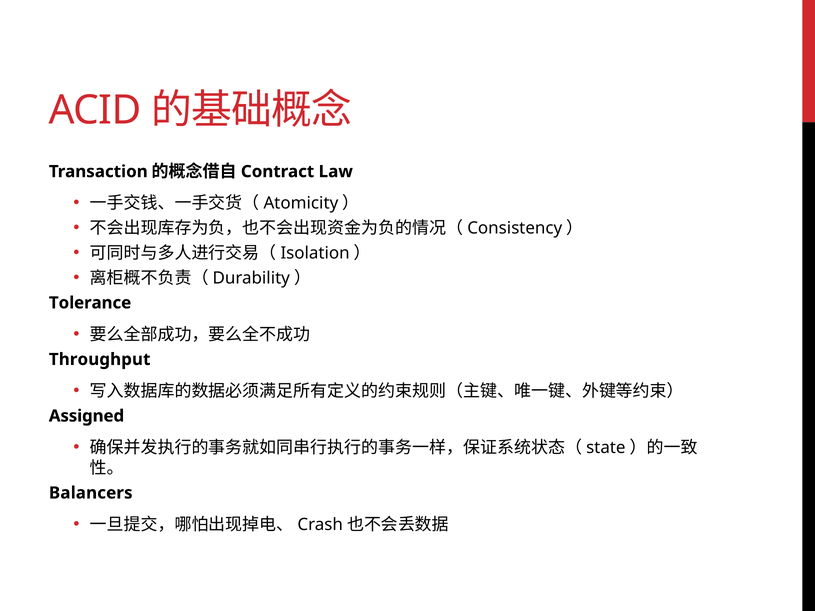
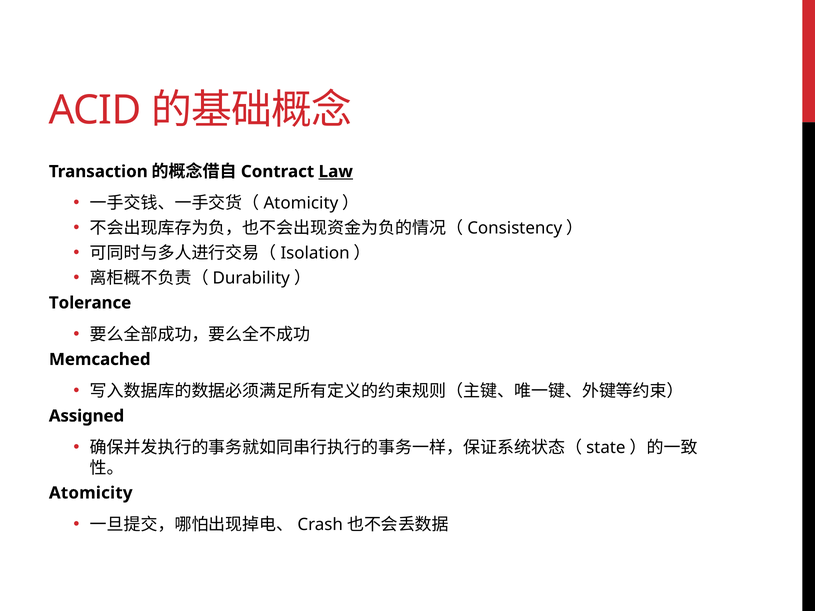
Law underline: none -> present
Throughput: Throughput -> Memcached
Balancers: Balancers -> Atomicity
